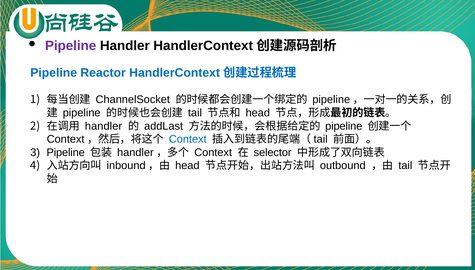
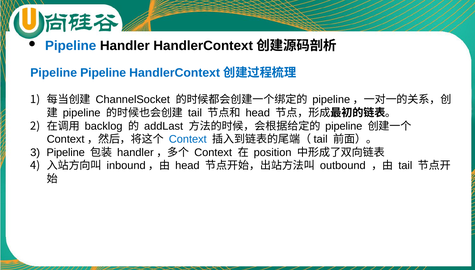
Pipeline at (71, 46) colour: purple -> blue
Pipeline Reactor: Reactor -> Pipeline
handler at (104, 126): handler -> backlog
selector: selector -> position
